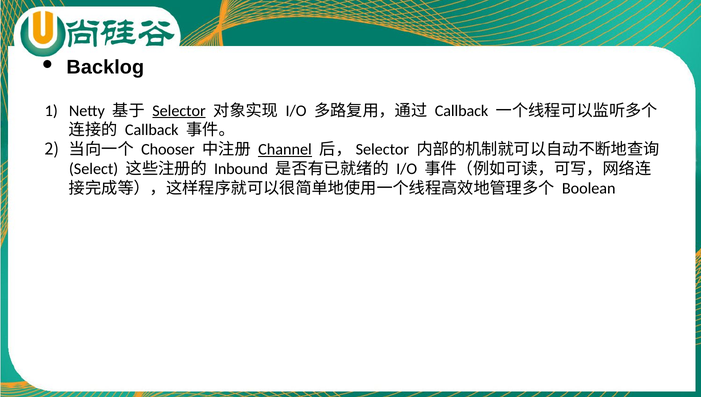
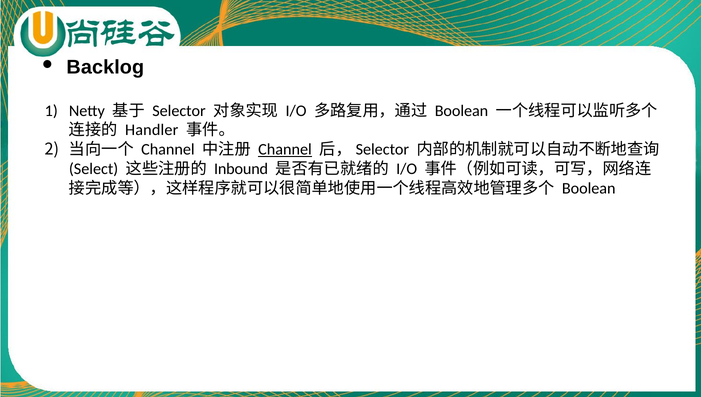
Selector underline: present -> none
Callback at (462, 111): Callback -> Boolean
Callback at (152, 130): Callback -> Handler
Chooser at (168, 150): Chooser -> Channel
